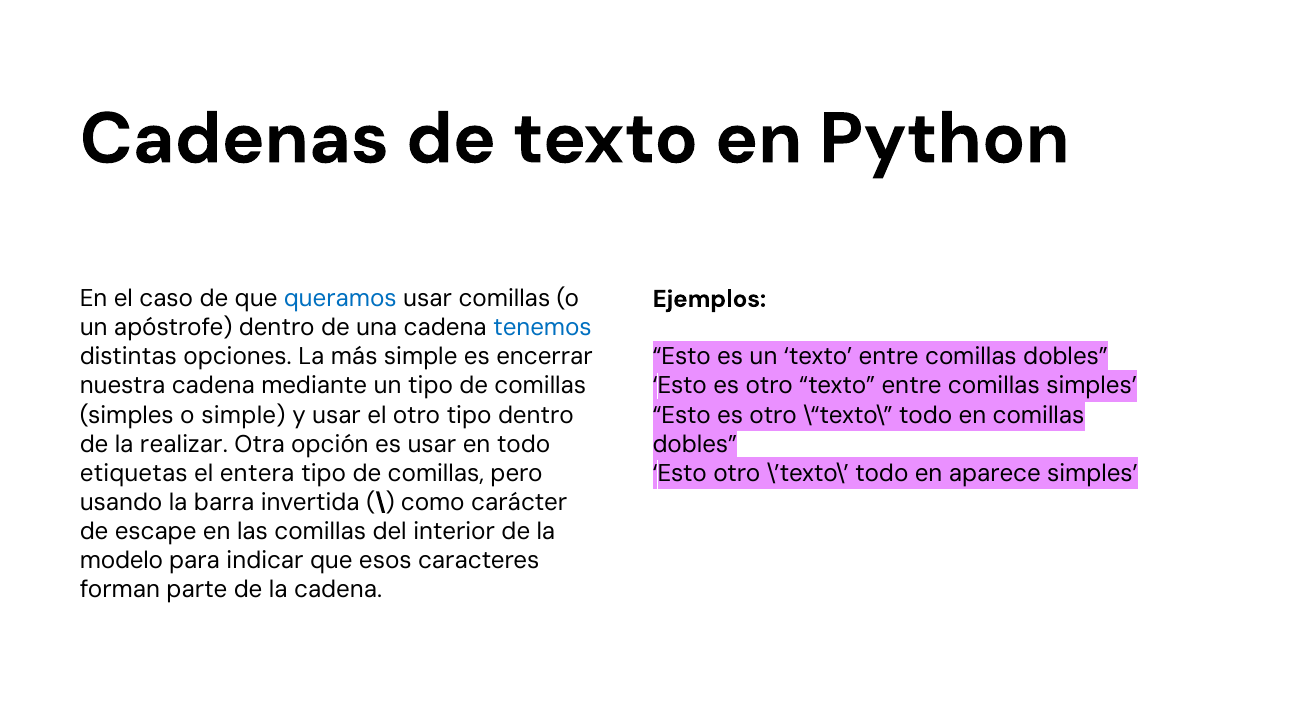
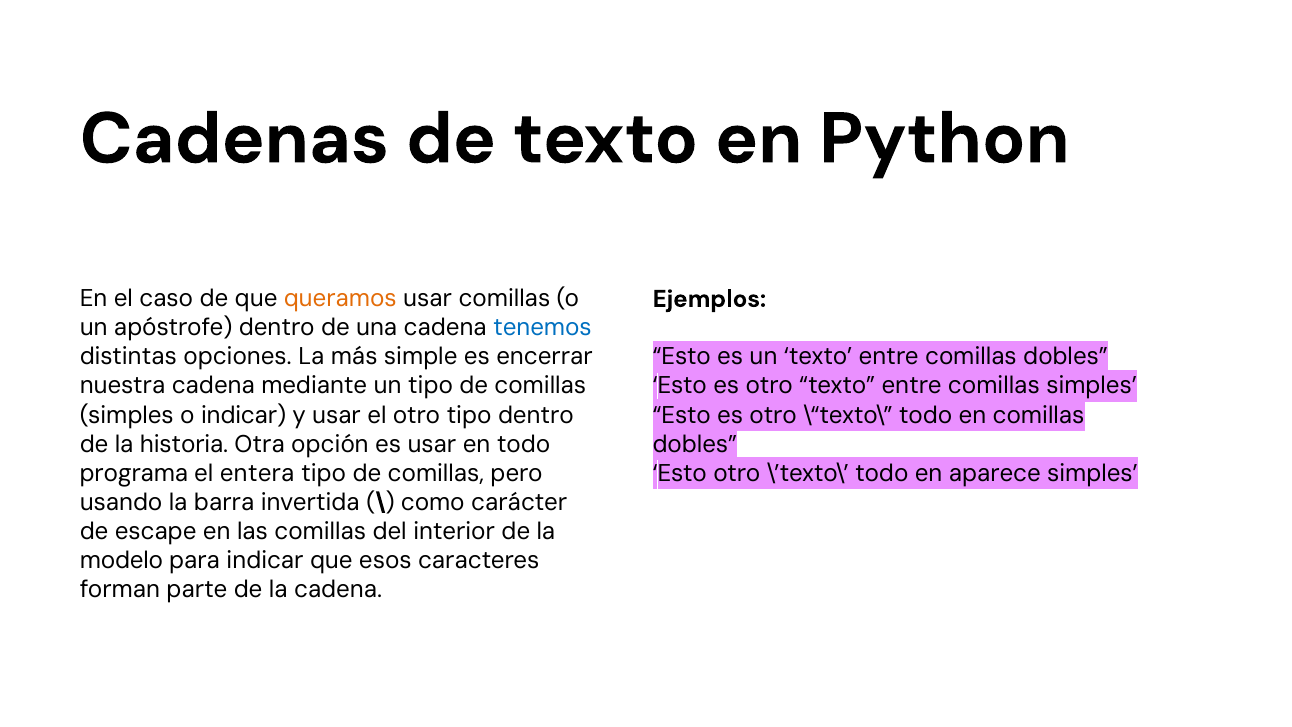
queramos colour: blue -> orange
o simple: simple -> indicar
realizar: realizar -> historia
etiquetas: etiquetas -> programa
